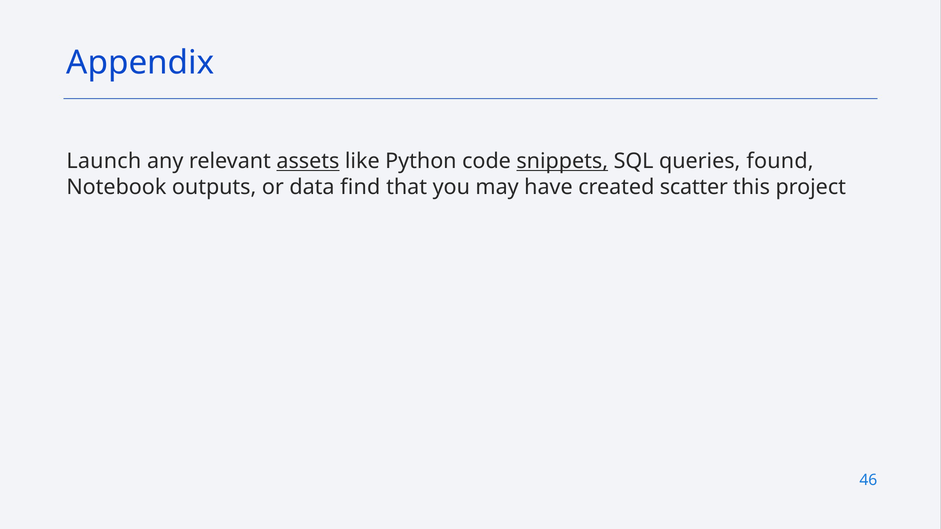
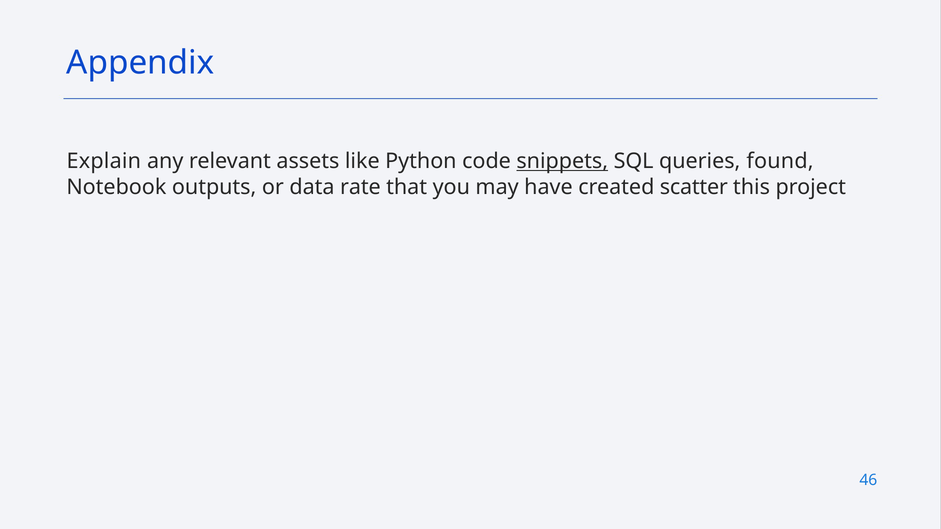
Launch: Launch -> Explain
assets underline: present -> none
find: find -> rate
